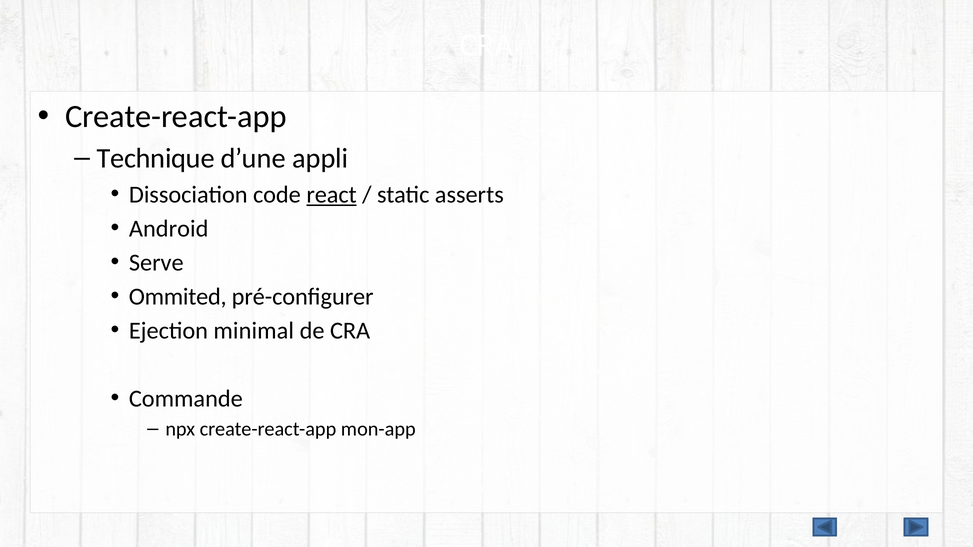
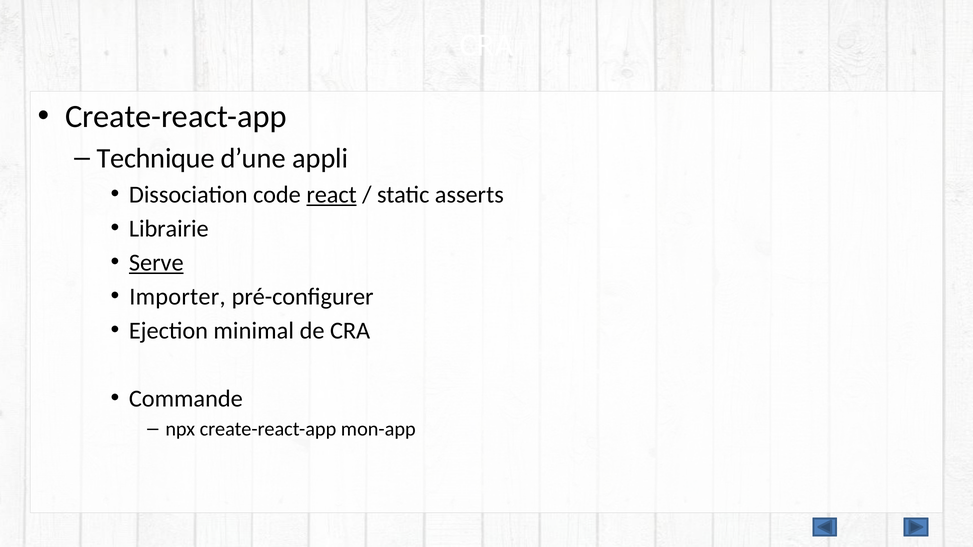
Android: Android -> Librairie
Serve underline: none -> present
Ommited: Ommited -> Importer
